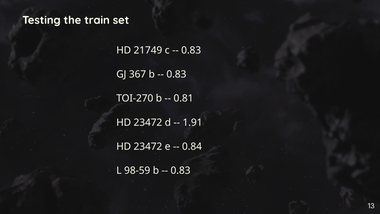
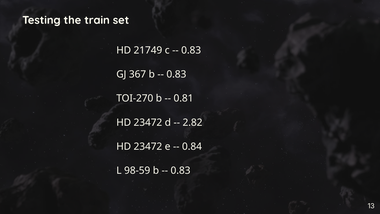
1.91: 1.91 -> 2.82
